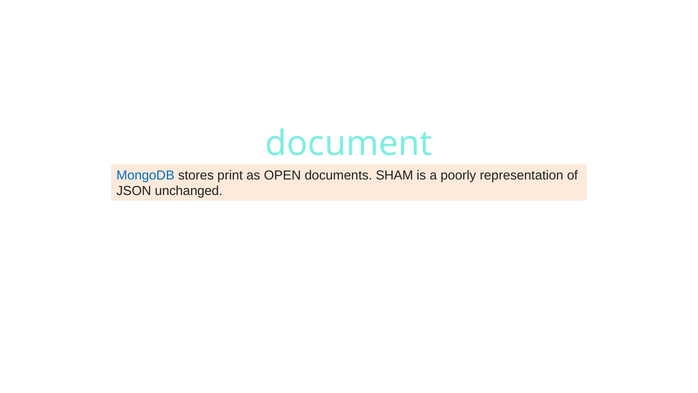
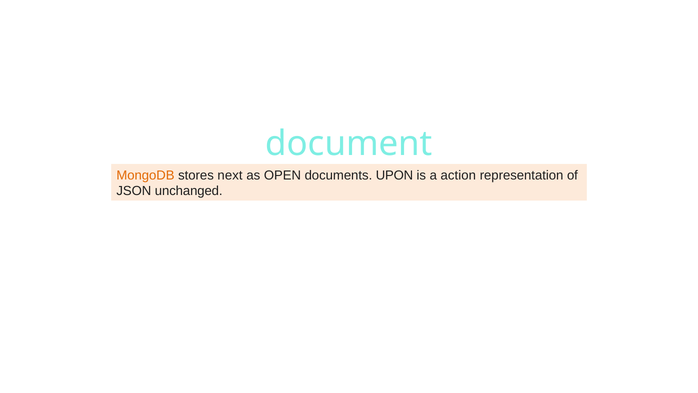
MongoDB colour: blue -> orange
print: print -> next
SHAM: SHAM -> UPON
poorly: poorly -> action
